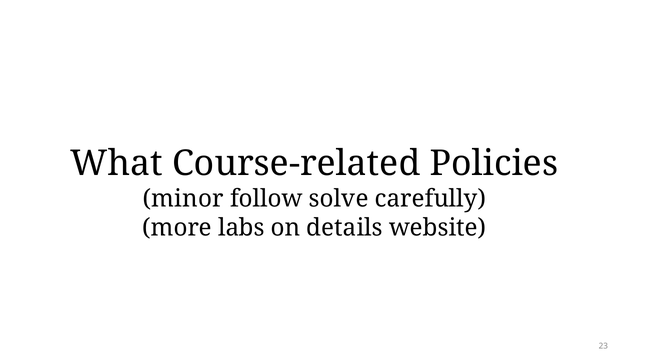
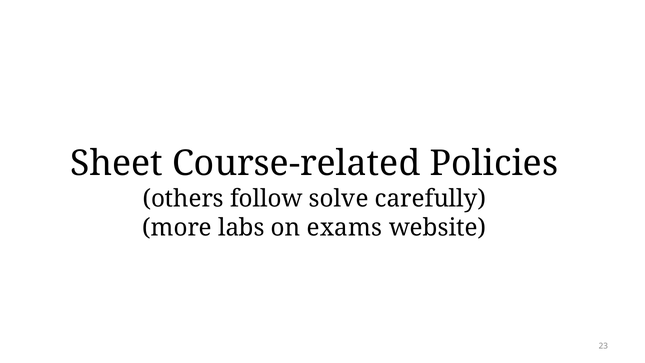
What: What -> Sheet
minor: minor -> others
details: details -> exams
